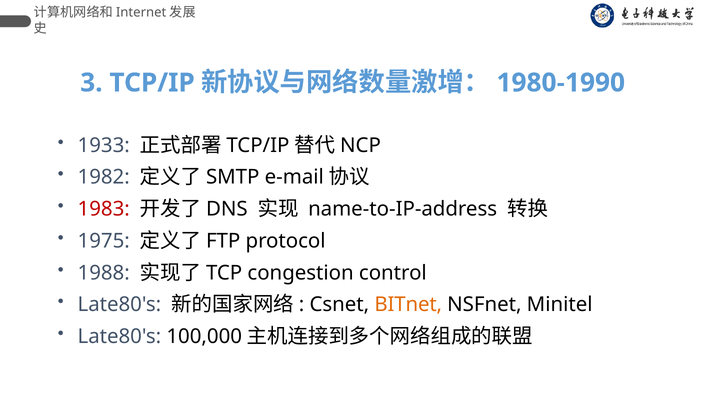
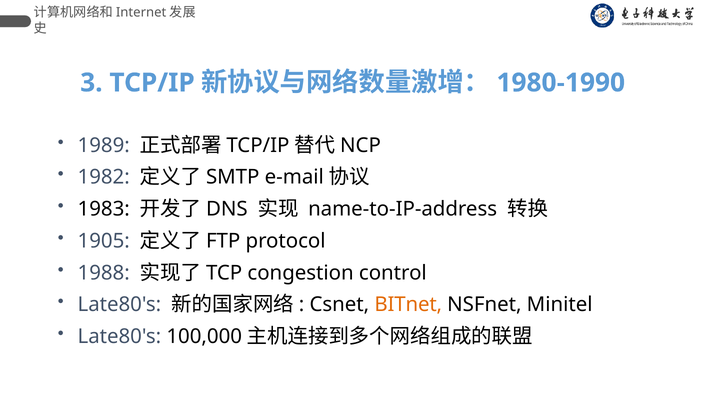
1933: 1933 -> 1989
1983 colour: red -> black
1975: 1975 -> 1905
